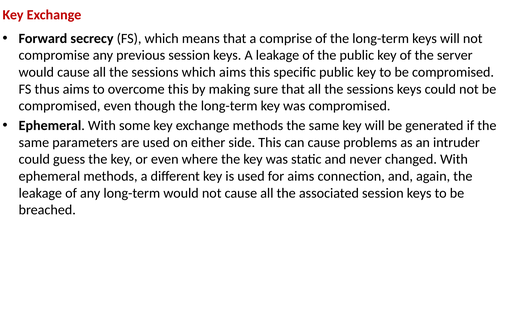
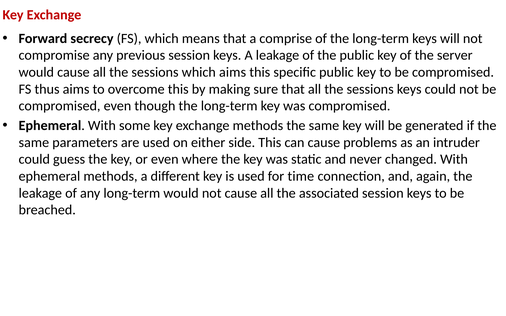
for aims: aims -> time
